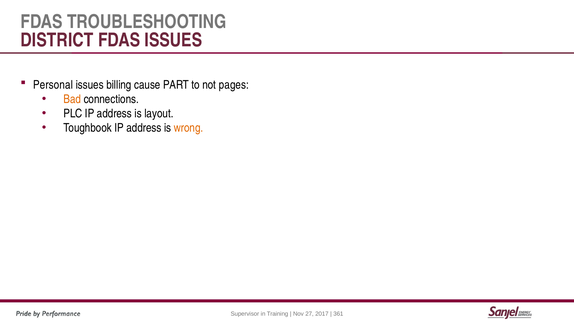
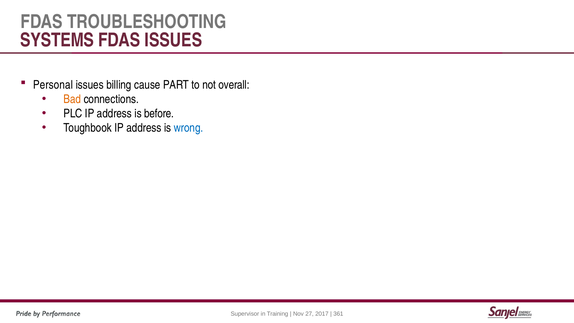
DISTRICT: DISTRICT -> SYSTEMS
pages: pages -> overall
layout: layout -> before
wrong colour: orange -> blue
